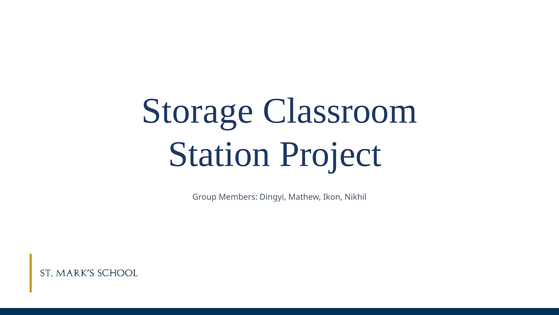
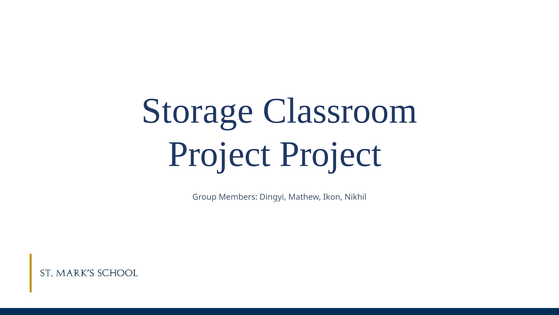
Station at (219, 154): Station -> Project
